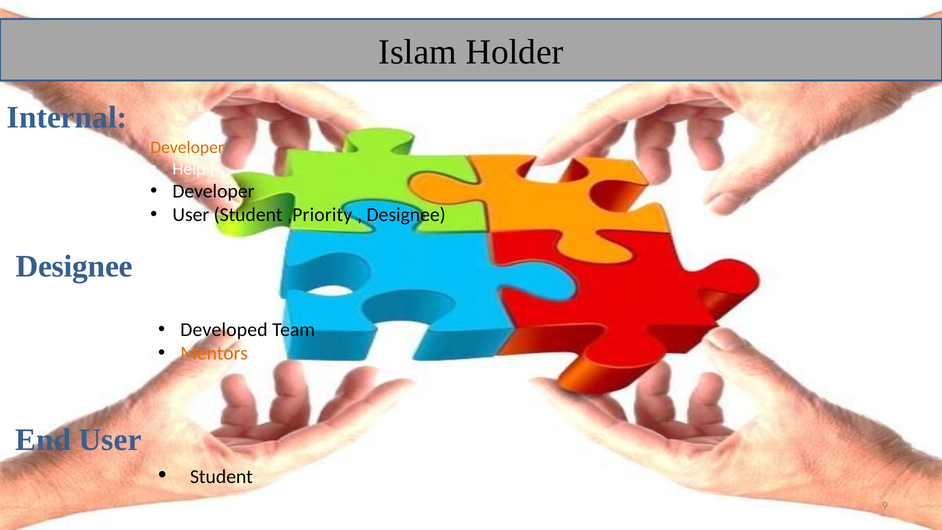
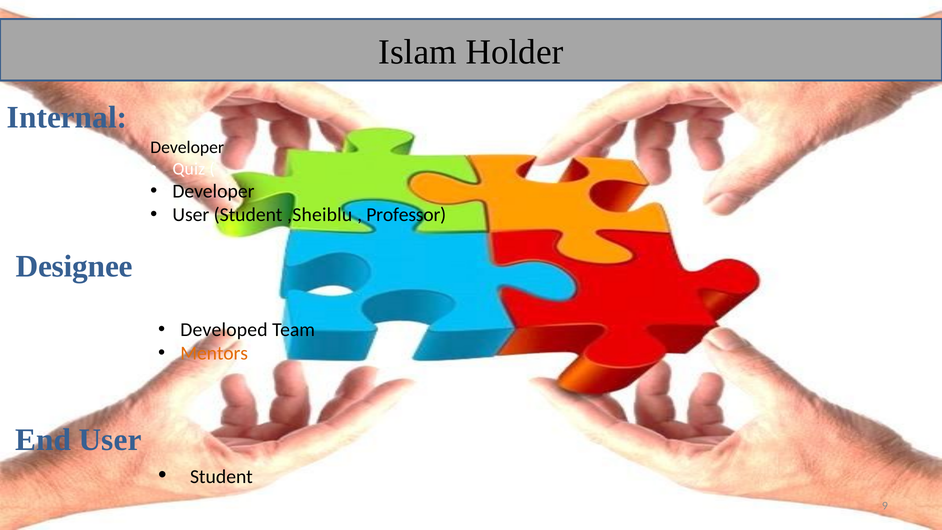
Developer at (187, 147) colour: orange -> black
Help: Help -> Quiz
,Priority: ,Priority -> ,Sheiblu
Designee at (406, 215): Designee -> Professor
